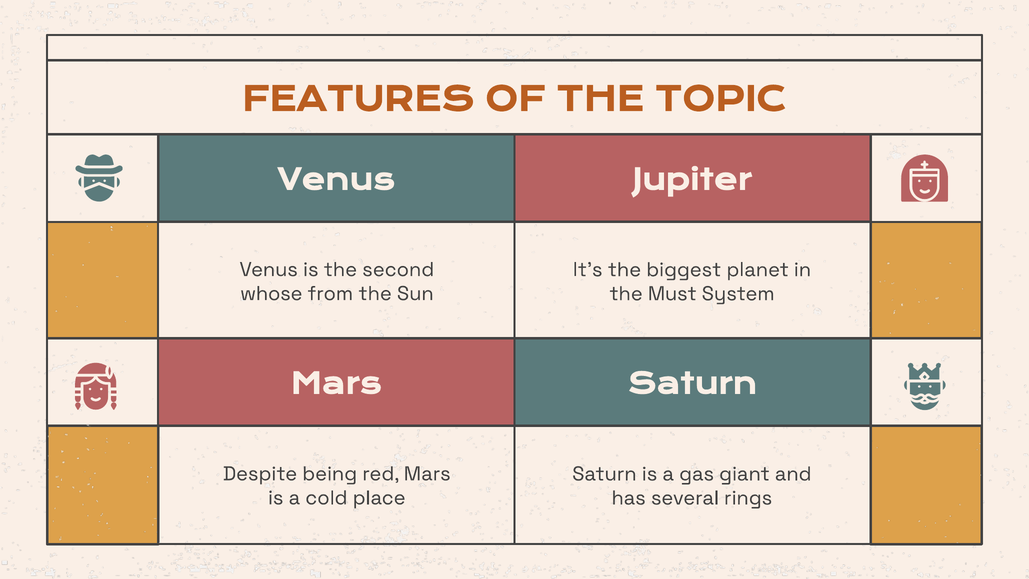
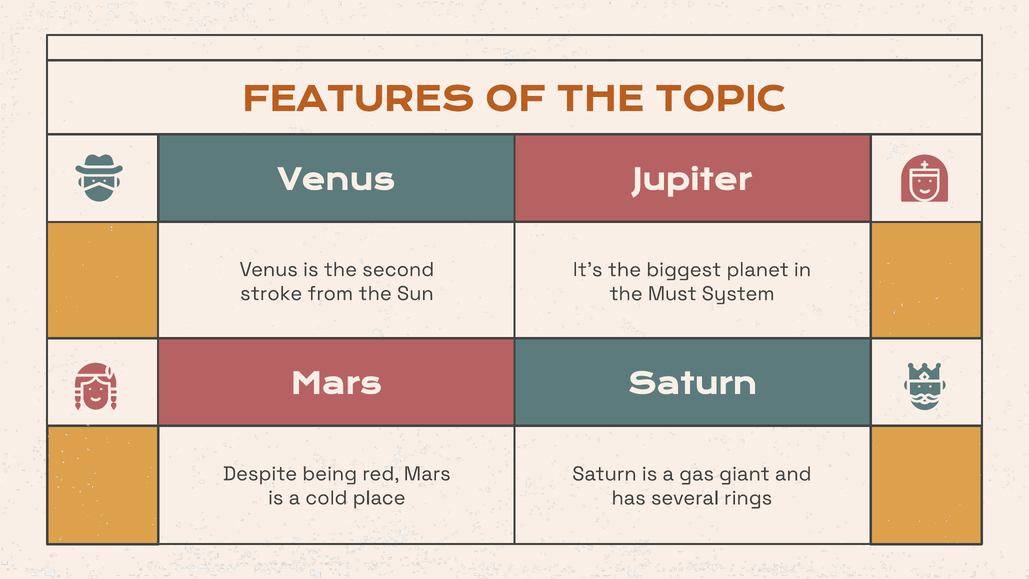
whose: whose -> stroke
